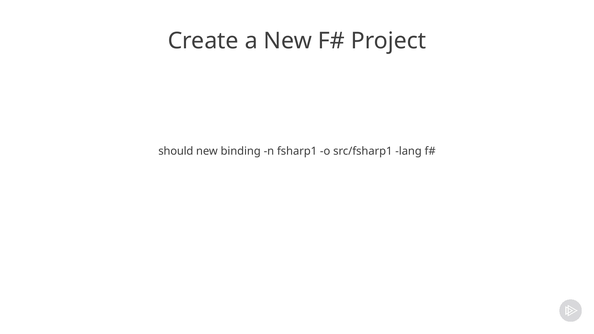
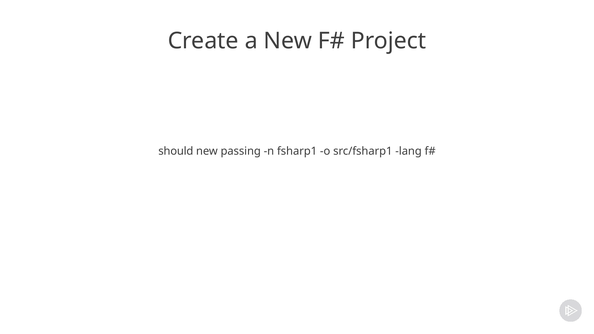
binding: binding -> passing
